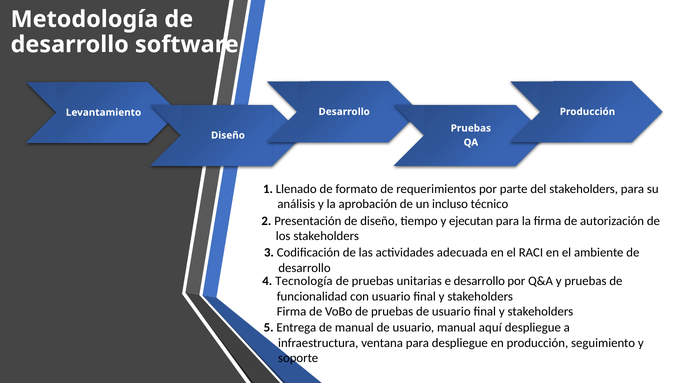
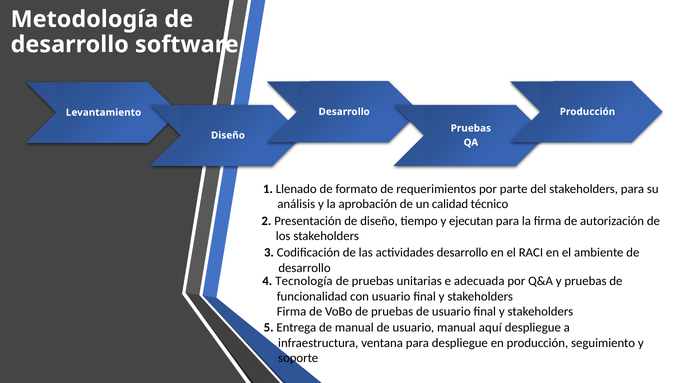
incluso: incluso -> calidad
actividades adecuada: adecuada -> desarrollo
e desarrollo: desarrollo -> adecuada
